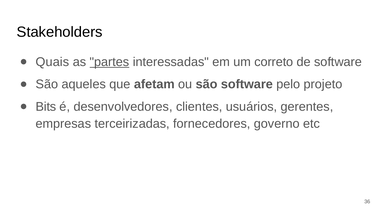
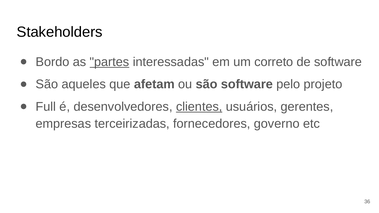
Quais: Quais -> Bordo
Bits: Bits -> Full
clientes underline: none -> present
